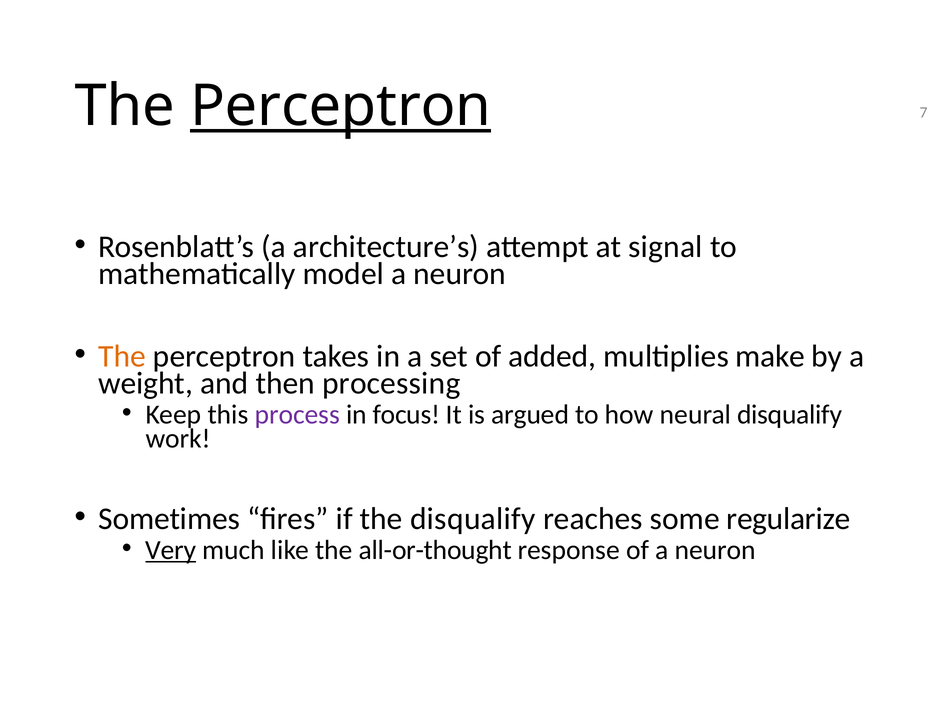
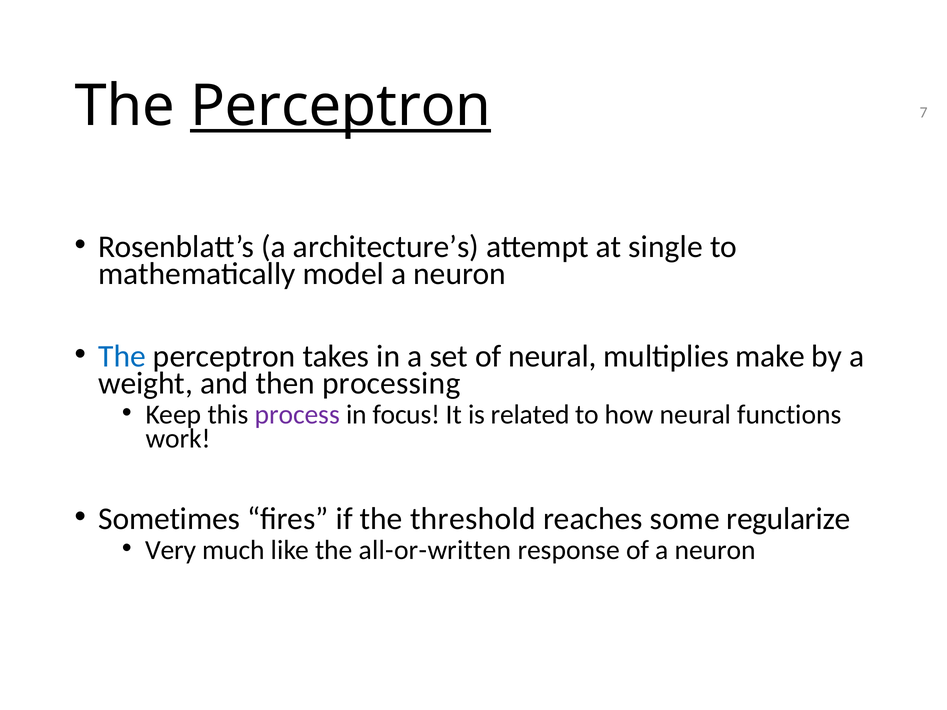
signal: signal -> single
The at (122, 356) colour: orange -> blue
of added: added -> neural
argued: argued -> related
neural disqualify: disqualify -> functions
the disqualify: disqualify -> threshold
Very underline: present -> none
all-or-thought: all-or-thought -> all-or-written
